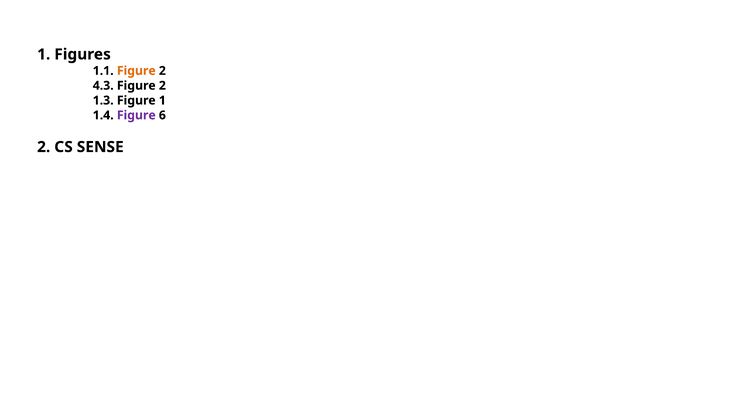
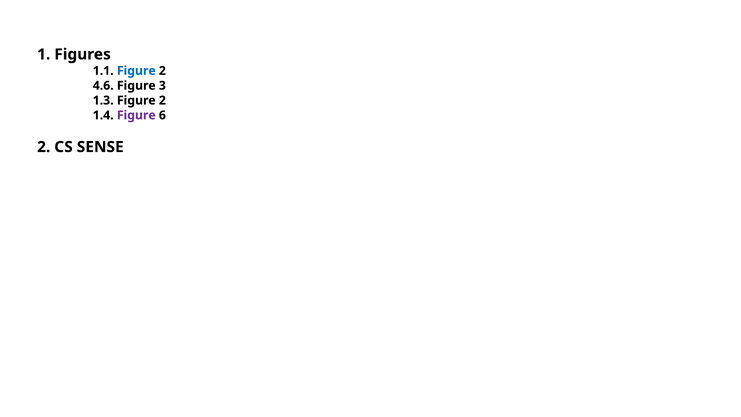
Figure at (136, 71) colour: orange -> blue
4.3: 4.3 -> 4.6
2 at (162, 86): 2 -> 3
1.3 Figure 1: 1 -> 2
